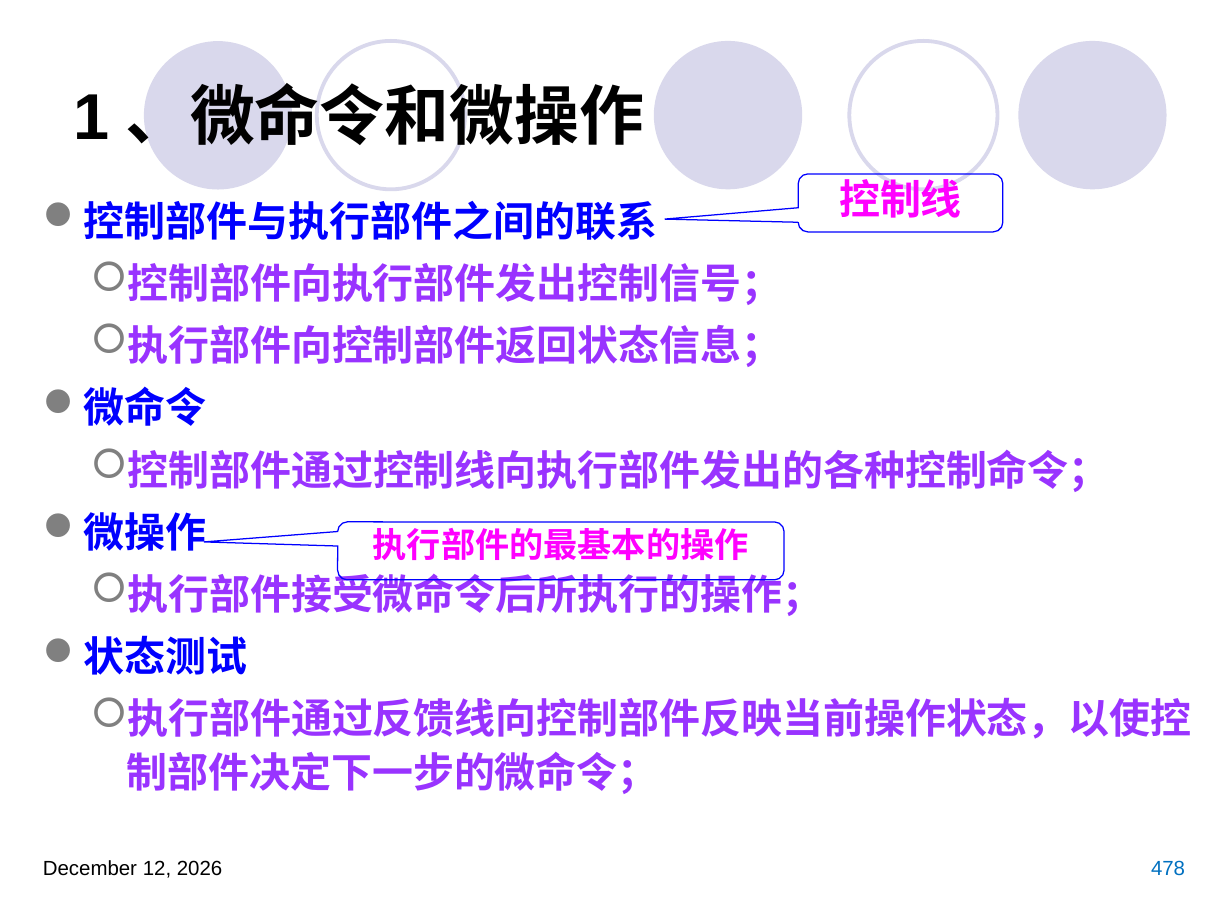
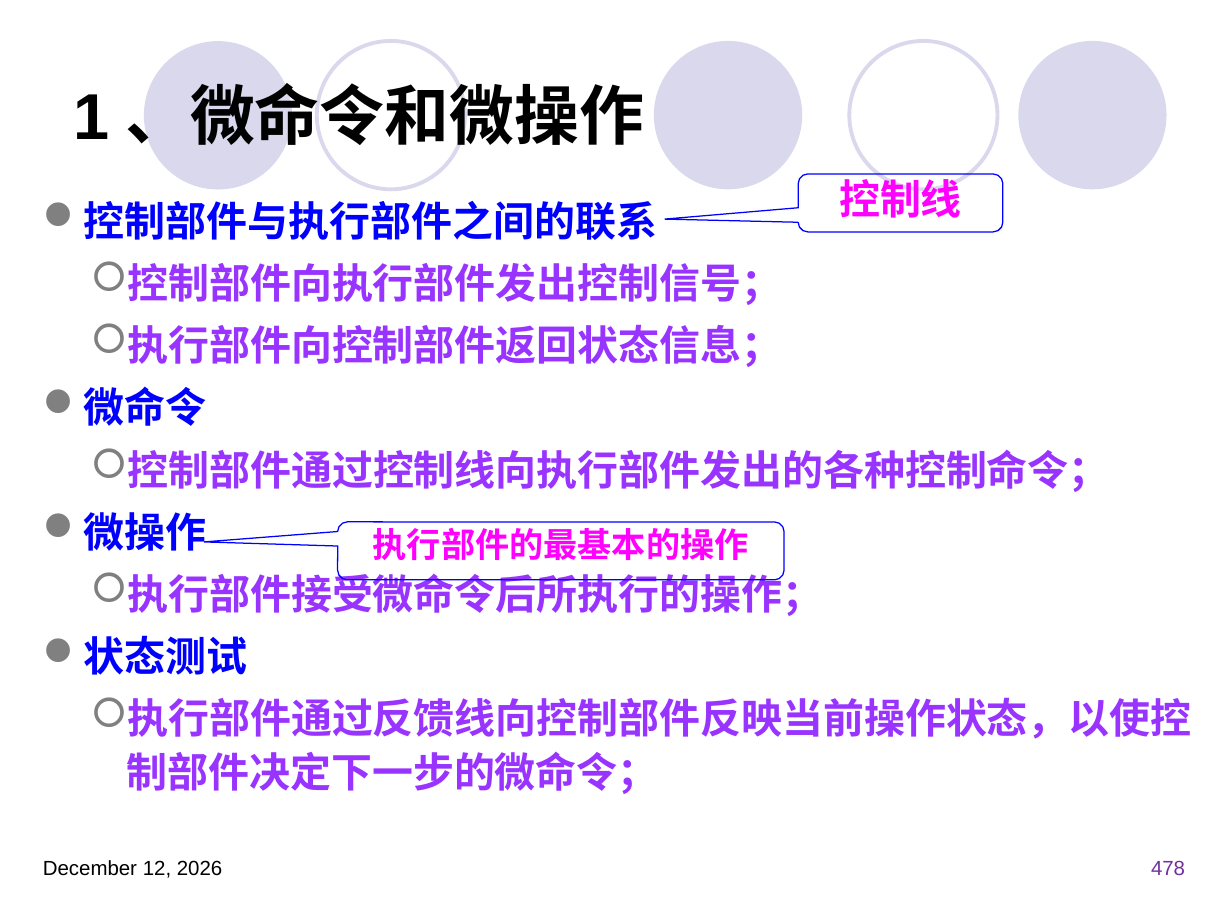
478 colour: blue -> purple
